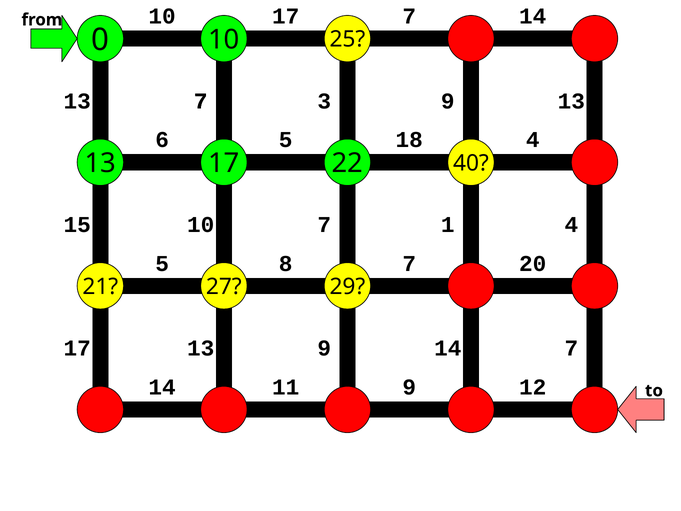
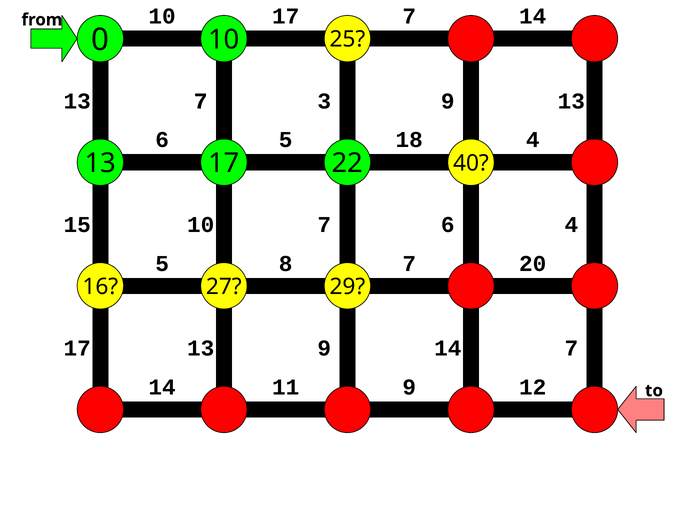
10 1: 1 -> 6
21: 21 -> 16
